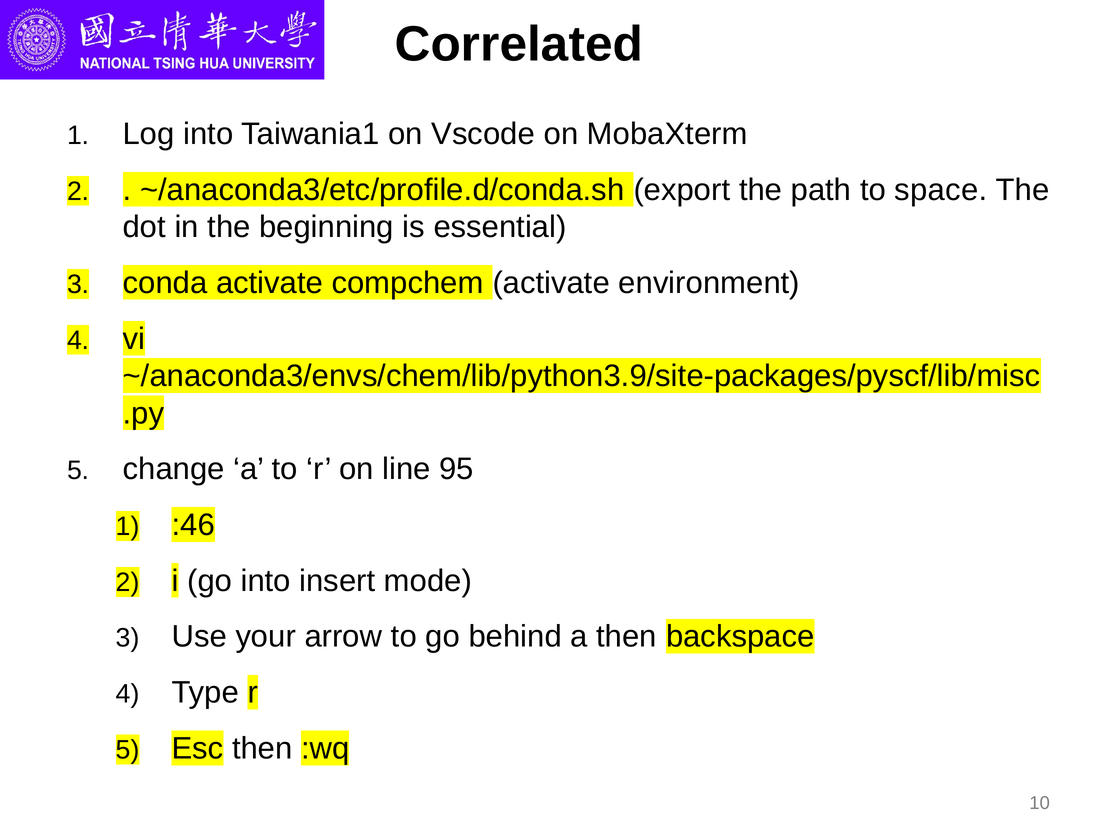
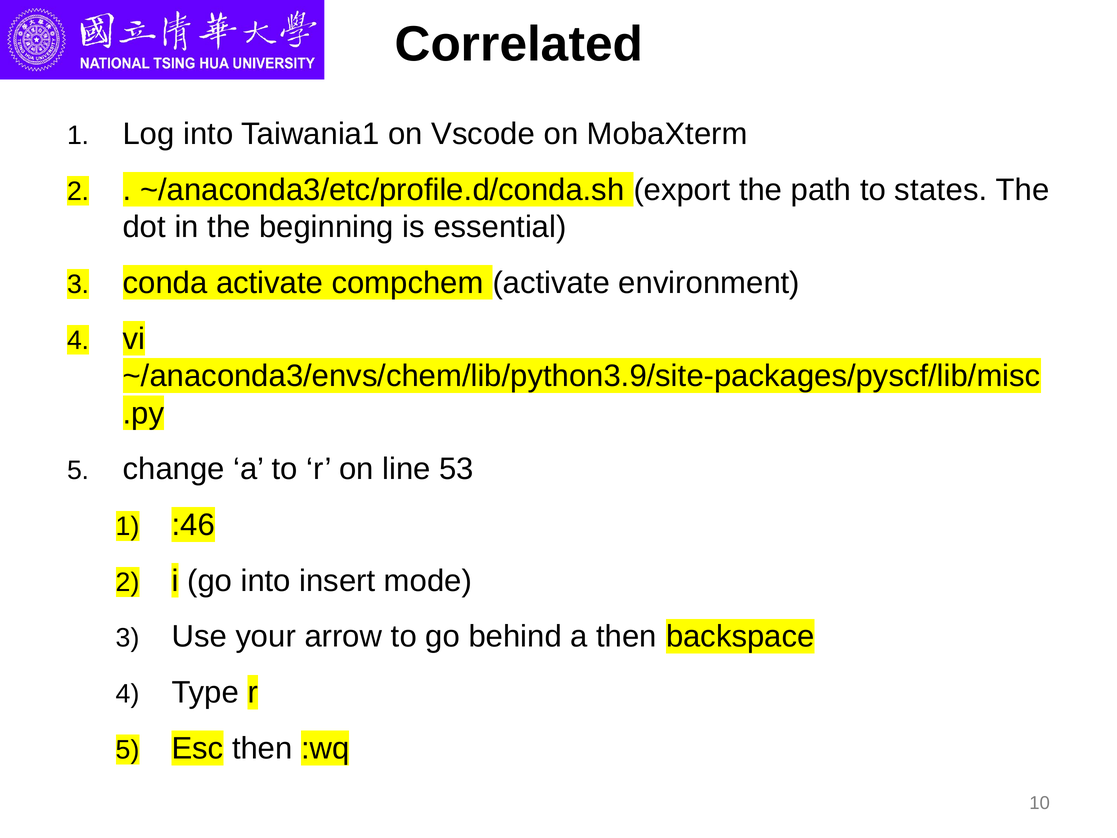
space: space -> states
95: 95 -> 53
